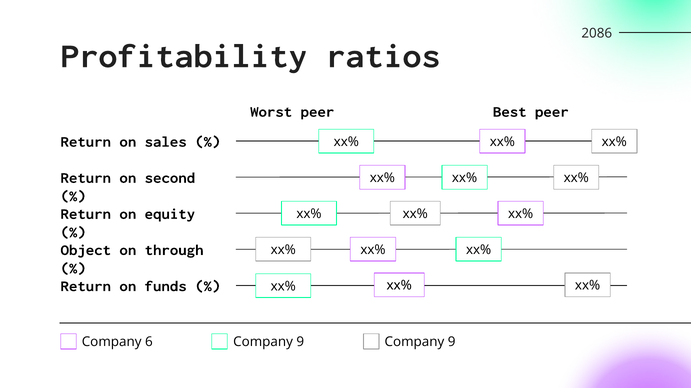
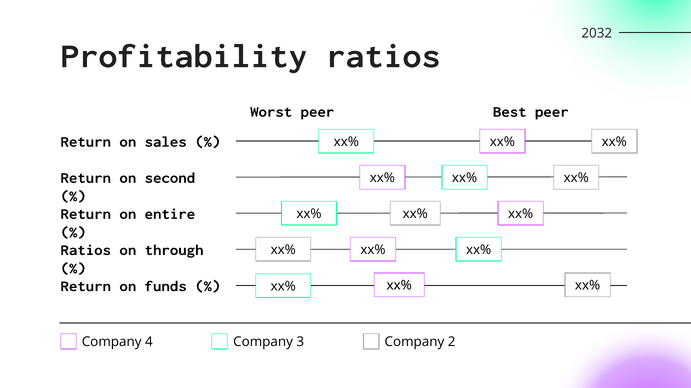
2086: 2086 -> 2032
equity: equity -> entire
Object at (86, 250): Object -> Ratios
6: 6 -> 4
9 at (300, 343): 9 -> 3
9 at (452, 343): 9 -> 2
